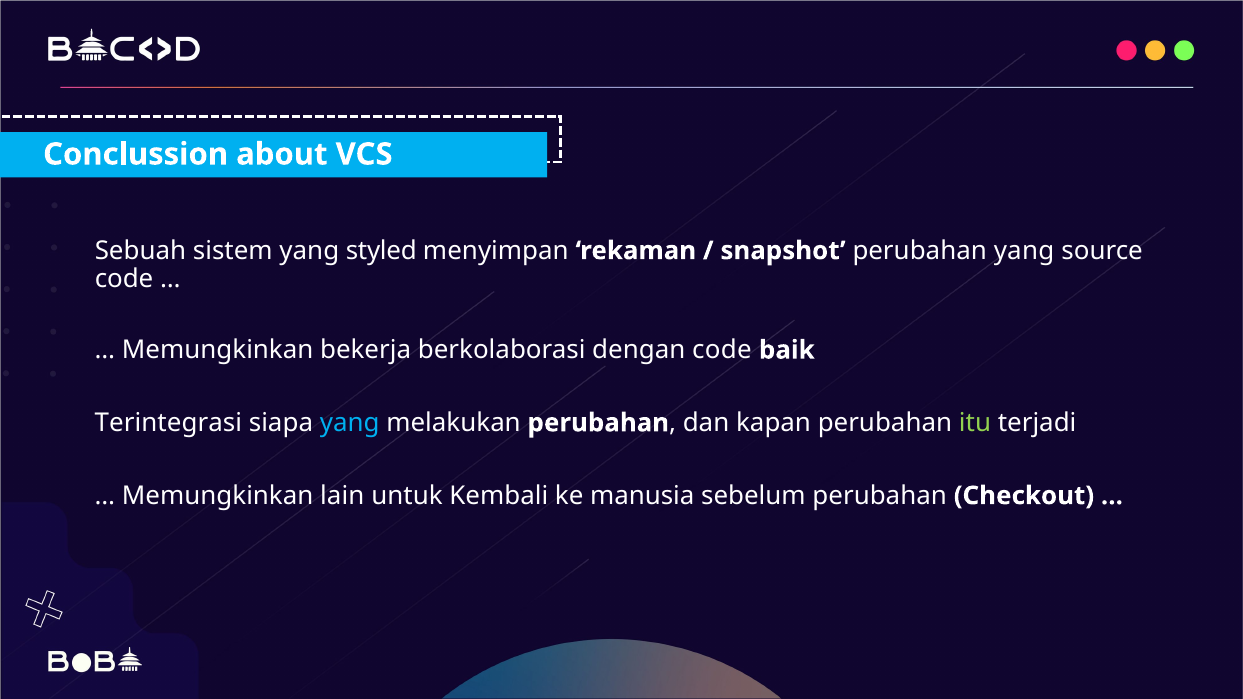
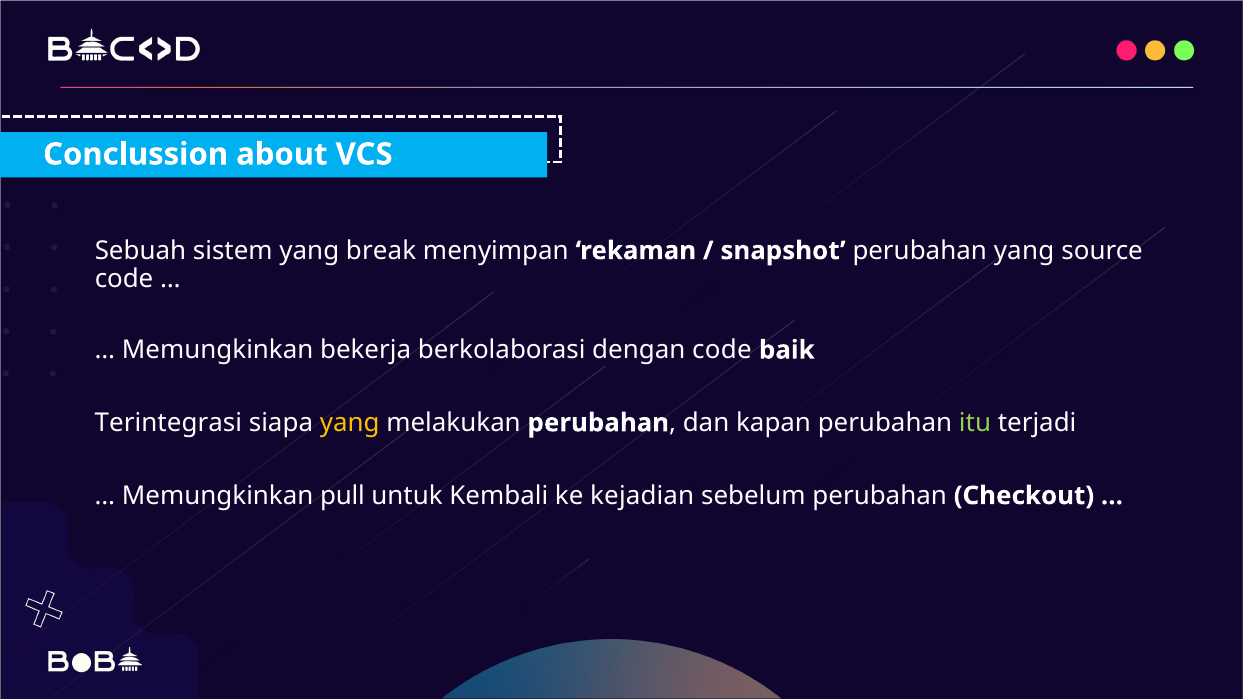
styled: styled -> break
yang at (350, 423) colour: light blue -> yellow
lain: lain -> pull
manusia: manusia -> kejadian
